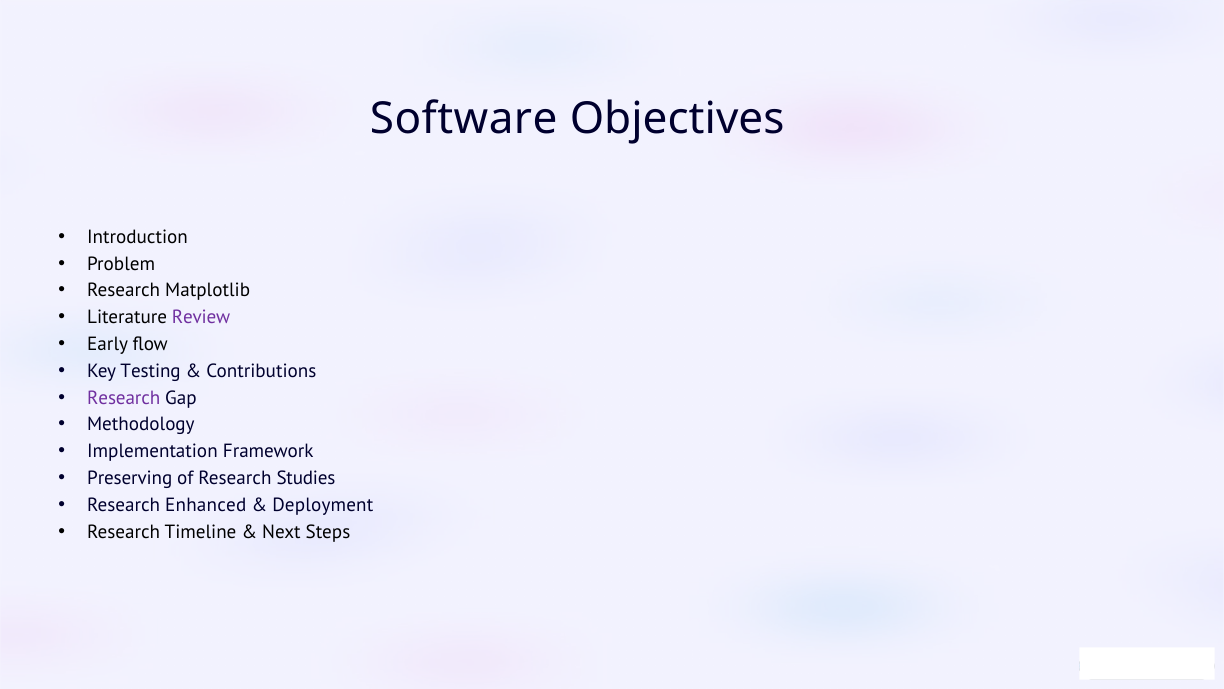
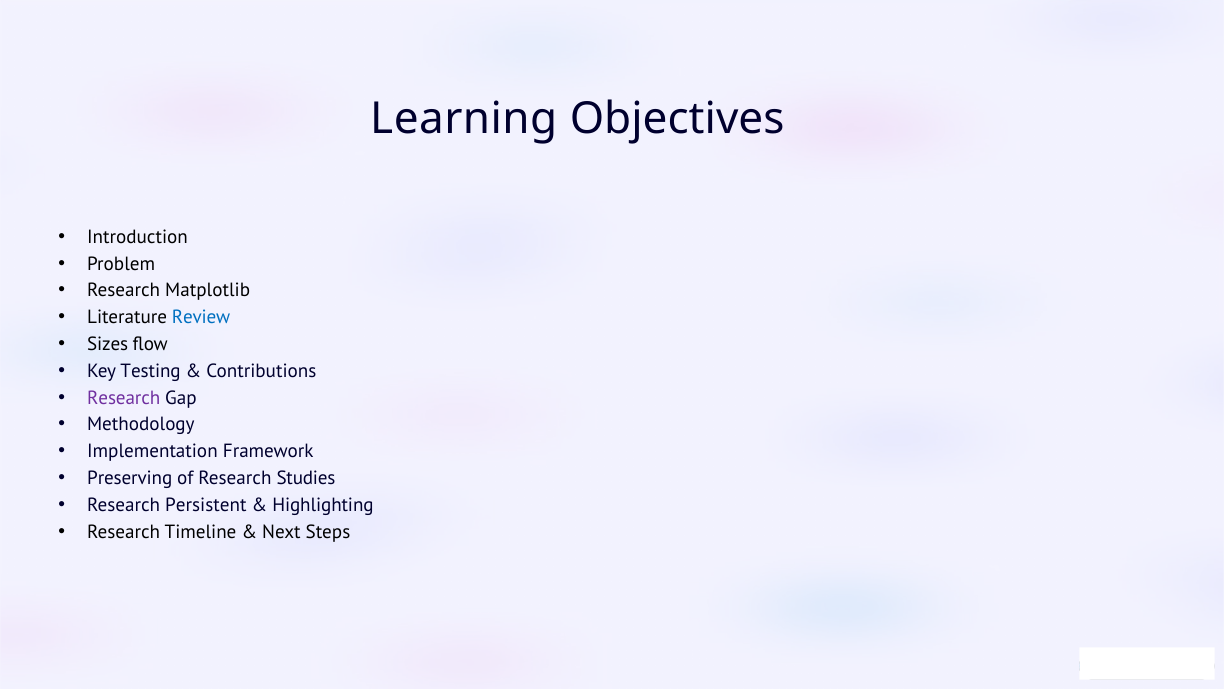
Software: Software -> Learning
Review colour: purple -> blue
Early: Early -> Sizes
Enhanced: Enhanced -> Persistent
Deployment: Deployment -> Highlighting
